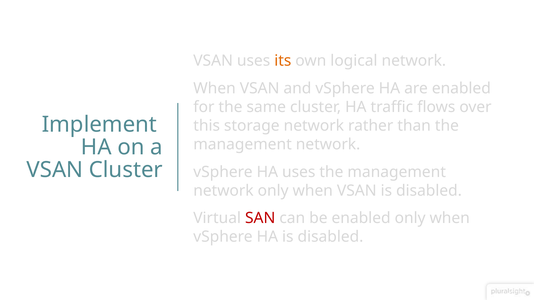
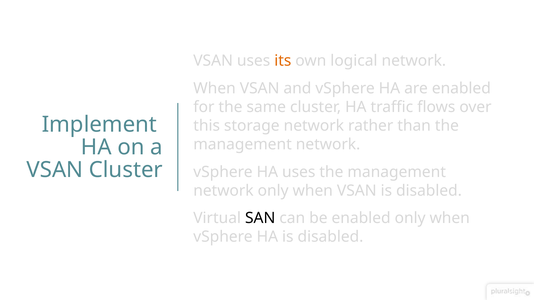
SAN colour: red -> black
